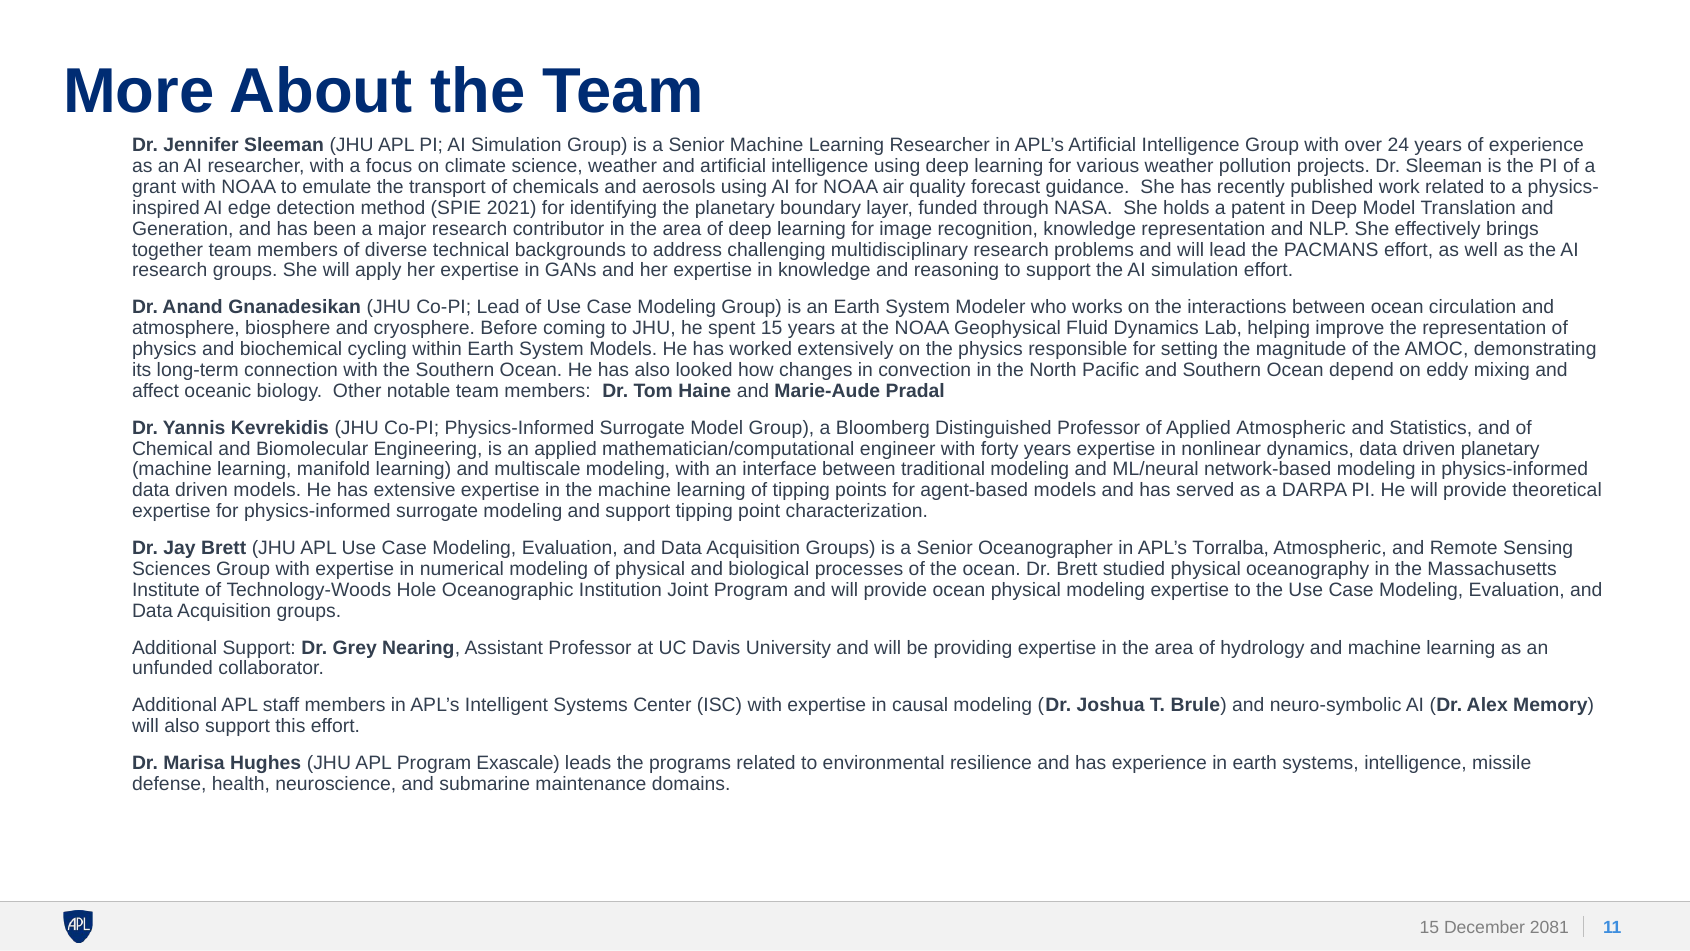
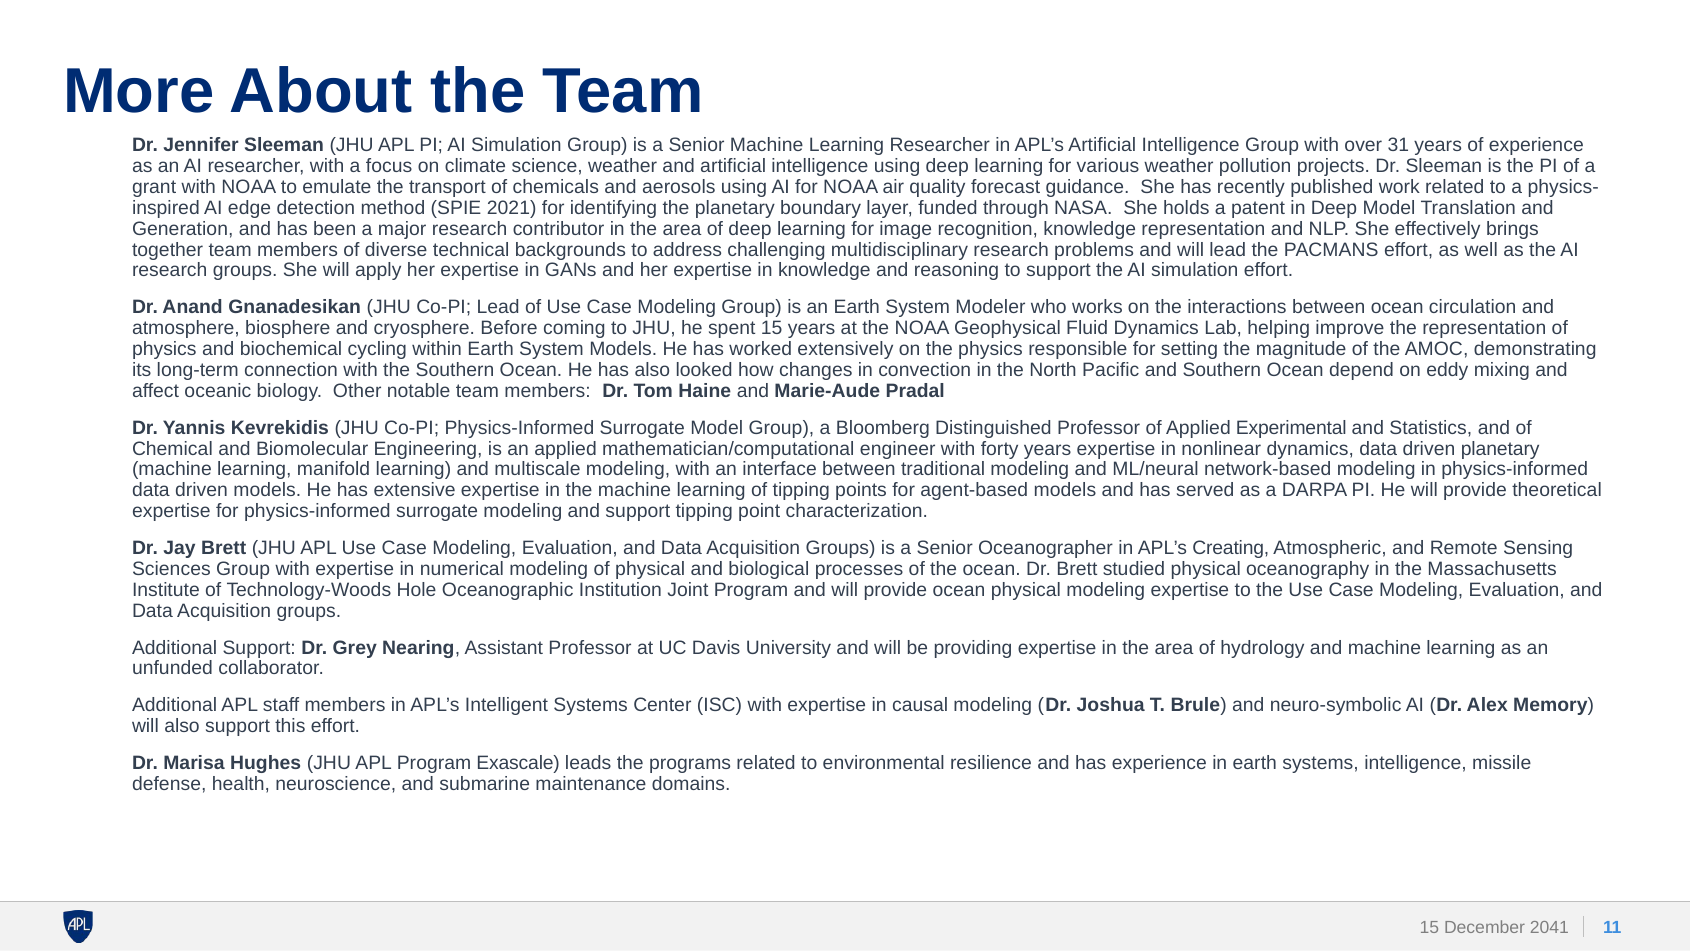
24: 24 -> 31
Applied Atmospheric: Atmospheric -> Experimental
Torralba: Torralba -> Creating
2081: 2081 -> 2041
